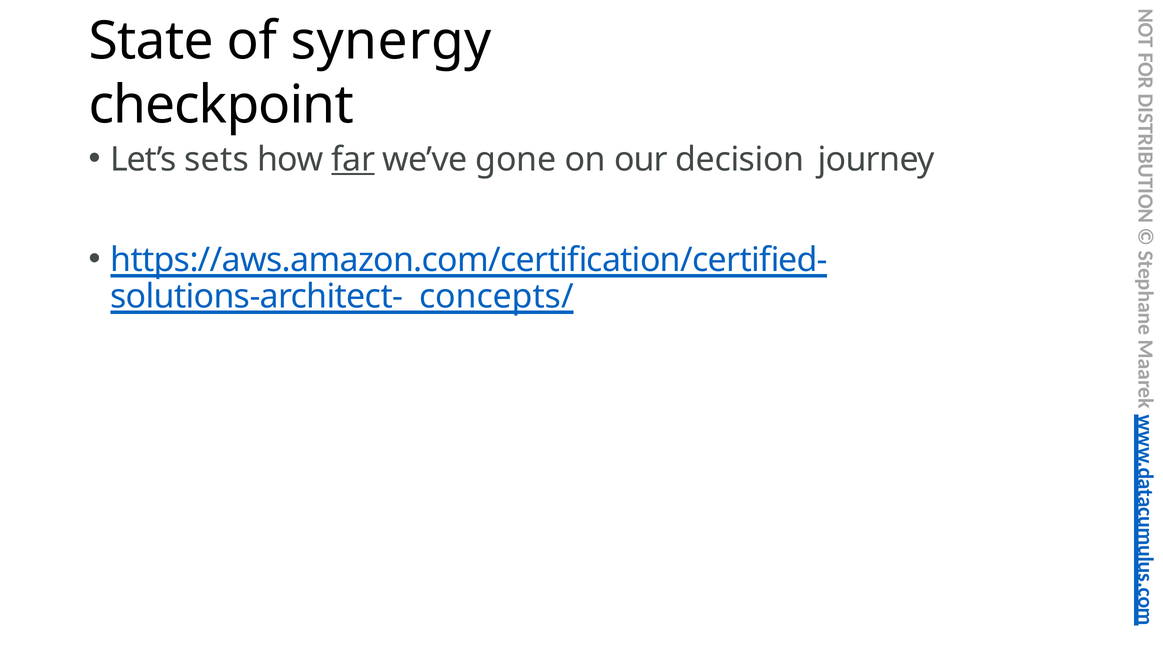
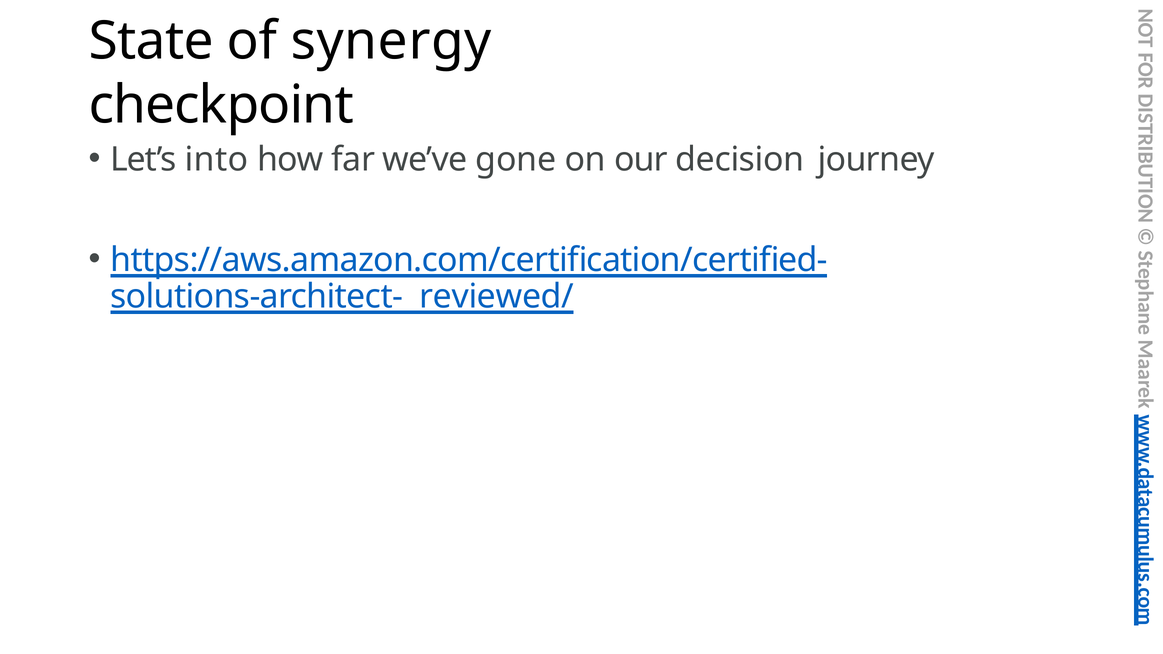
sets: sets -> into
far underline: present -> none
concepts/: concepts/ -> reviewed/
